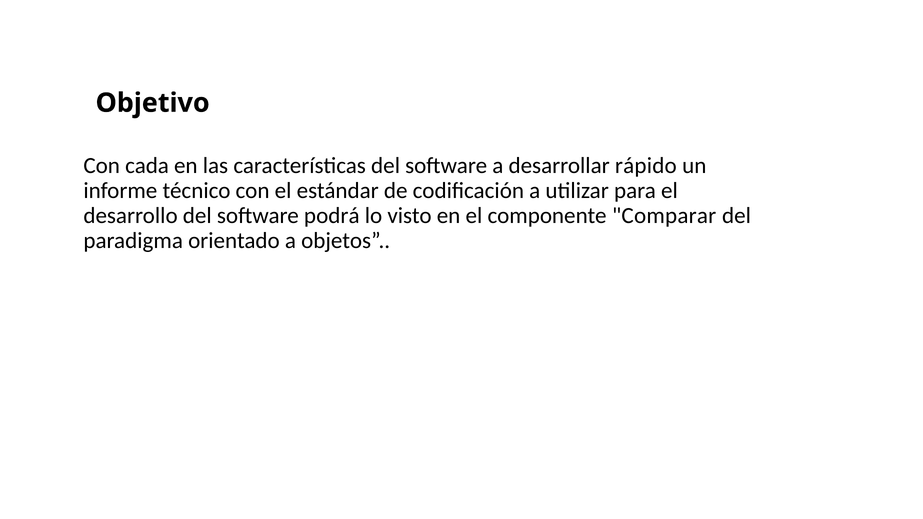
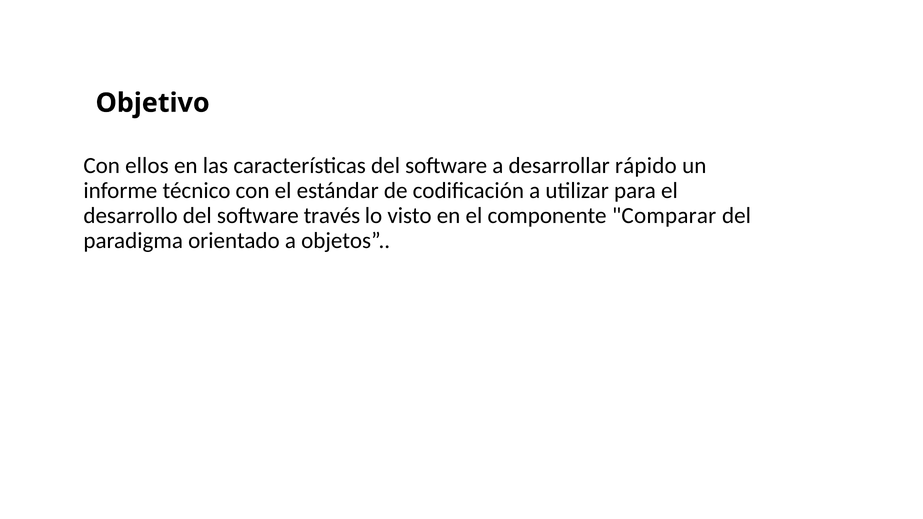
cada: cada -> ellos
podrá: podrá -> través
